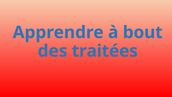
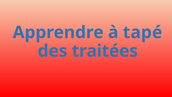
bout: bout -> tapé
